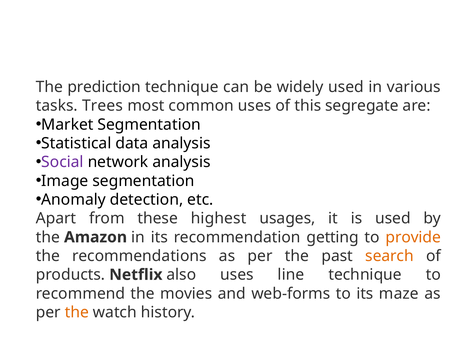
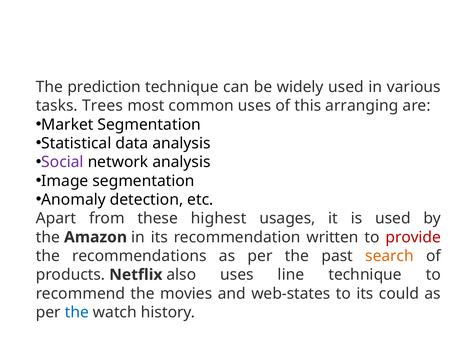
segregate: segregate -> arranging
getting: getting -> written
provide colour: orange -> red
web-forms: web-forms -> web-states
maze: maze -> could
the at (77, 312) colour: orange -> blue
